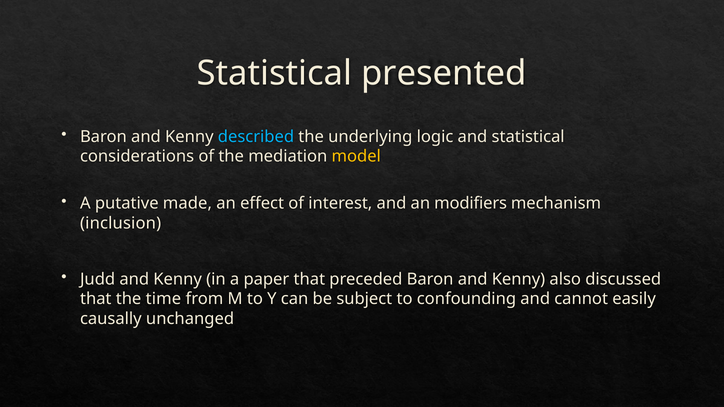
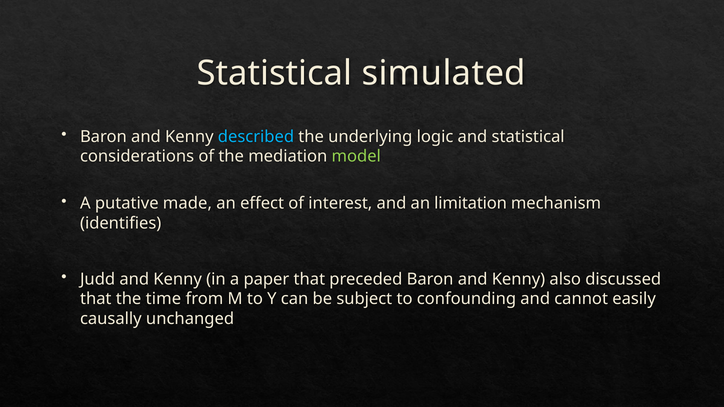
presented: presented -> simulated
model colour: yellow -> light green
modifiers: modifiers -> limitation
inclusion: inclusion -> identifies
